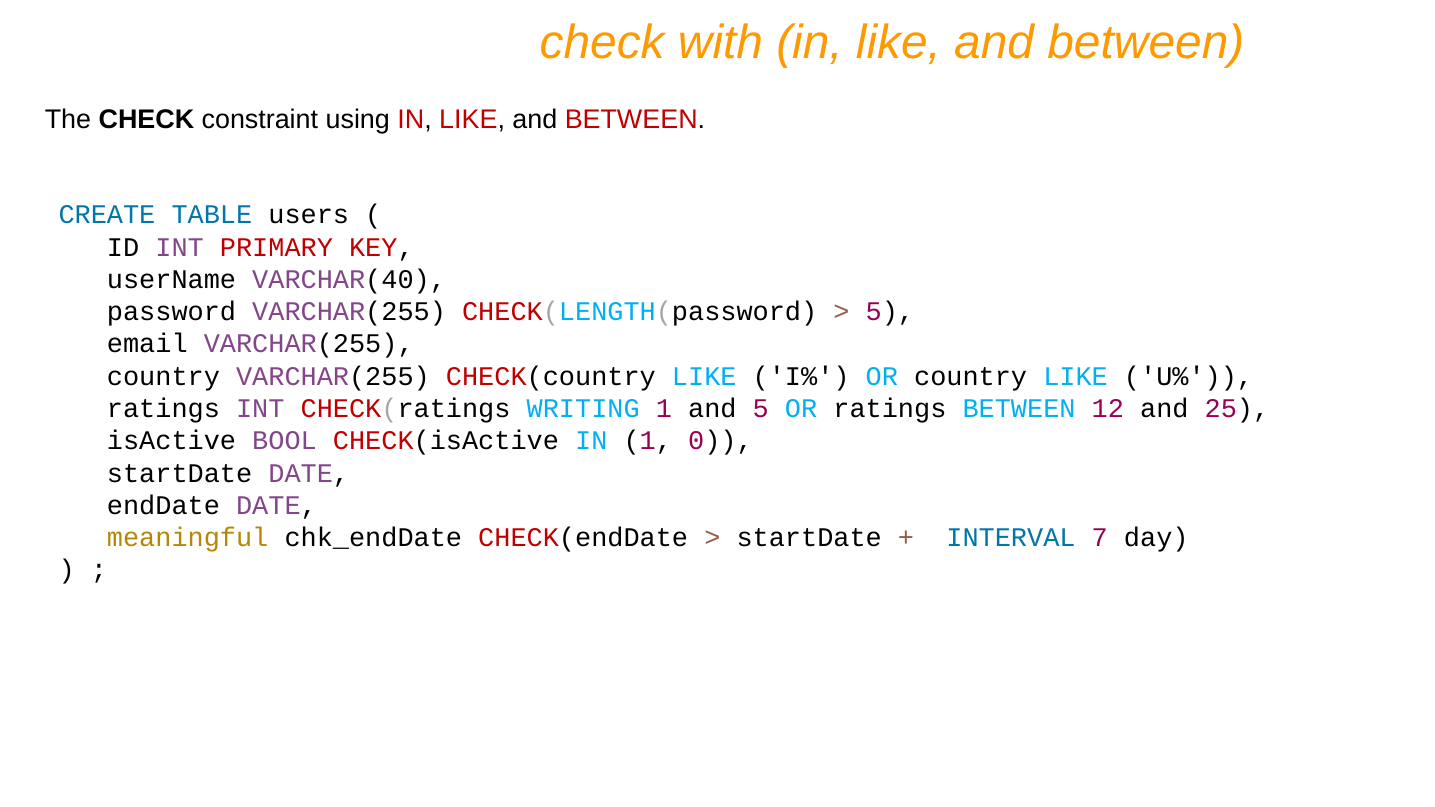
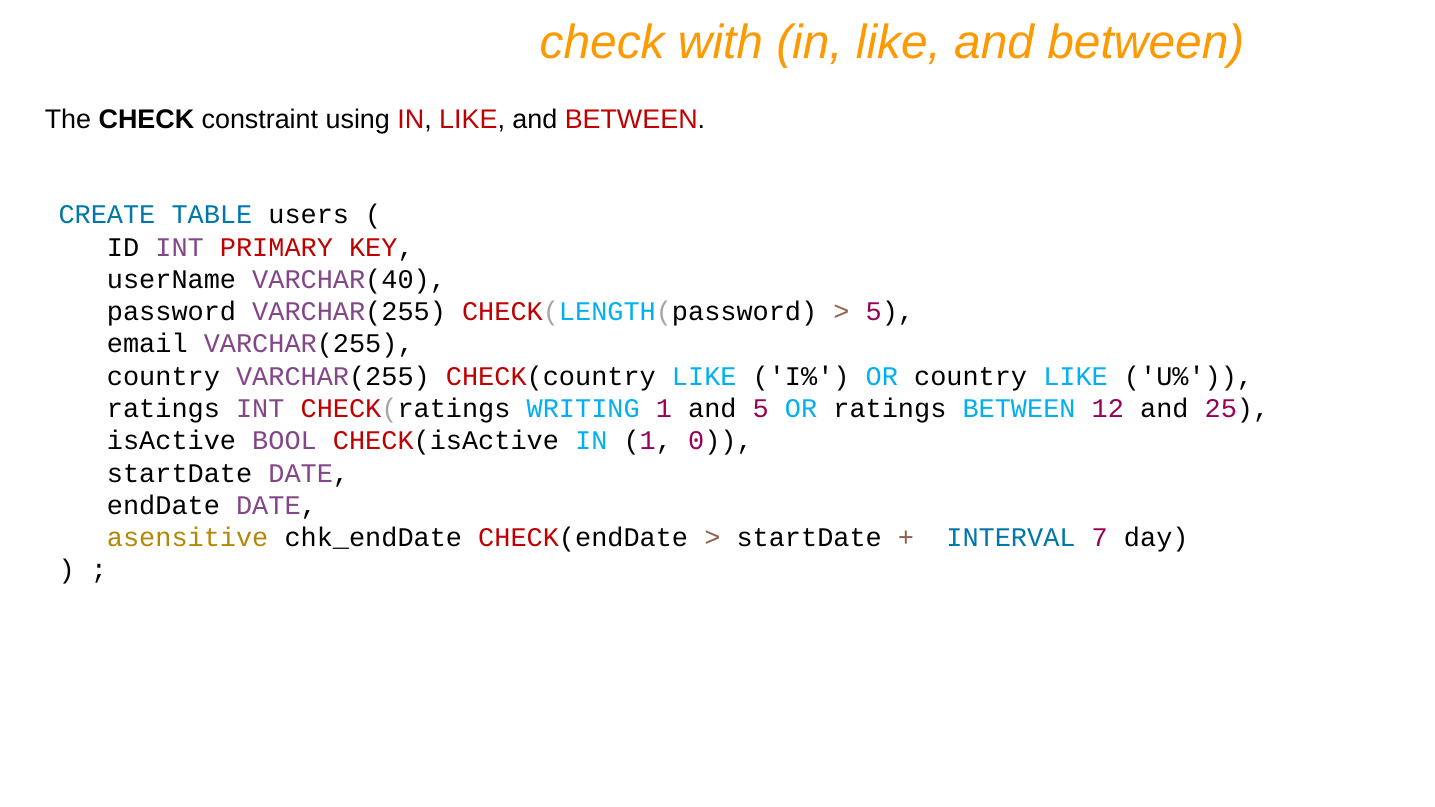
meaningful: meaningful -> asensitive
